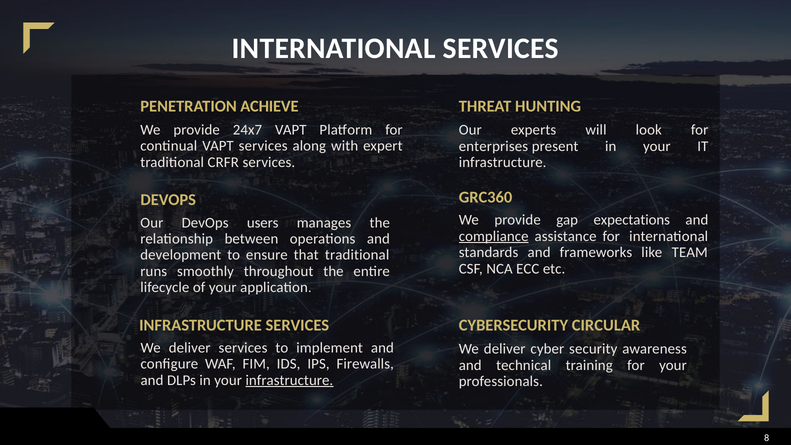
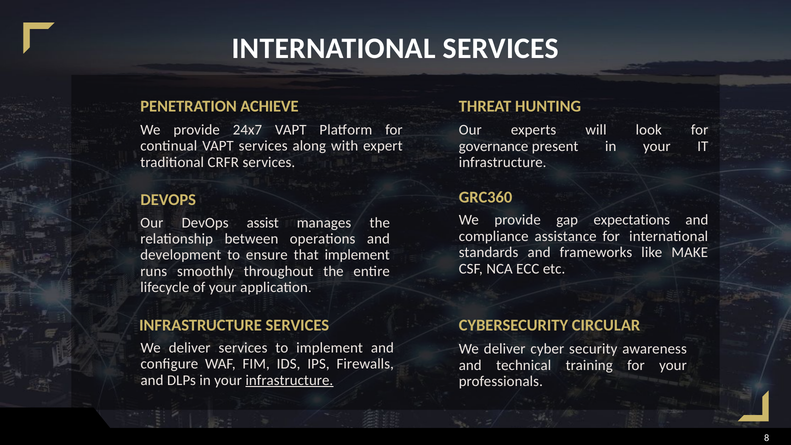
enterprises: enterprises -> governance
users: users -> assist
compliance underline: present -> none
TEAM: TEAM -> MAKE
that traditional: traditional -> implement
